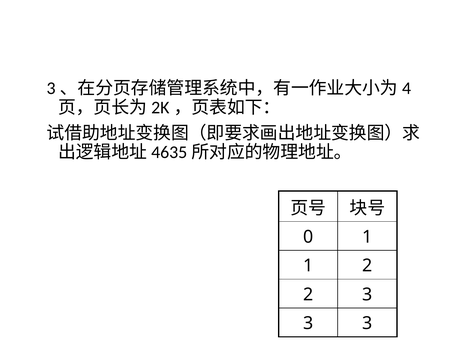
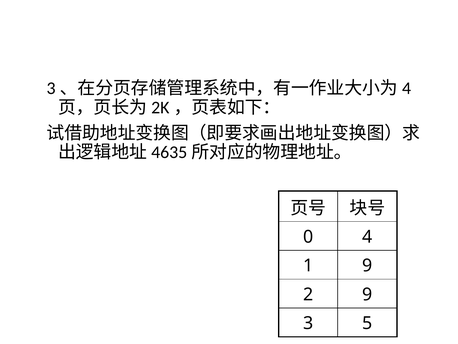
0 1: 1 -> 4
1 2: 2 -> 9
2 3: 3 -> 9
3 at (367, 323): 3 -> 5
